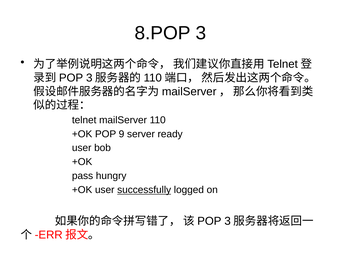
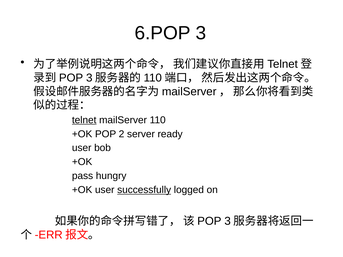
8.POP: 8.POP -> 6.POP
telnet underline: none -> present
9: 9 -> 2
